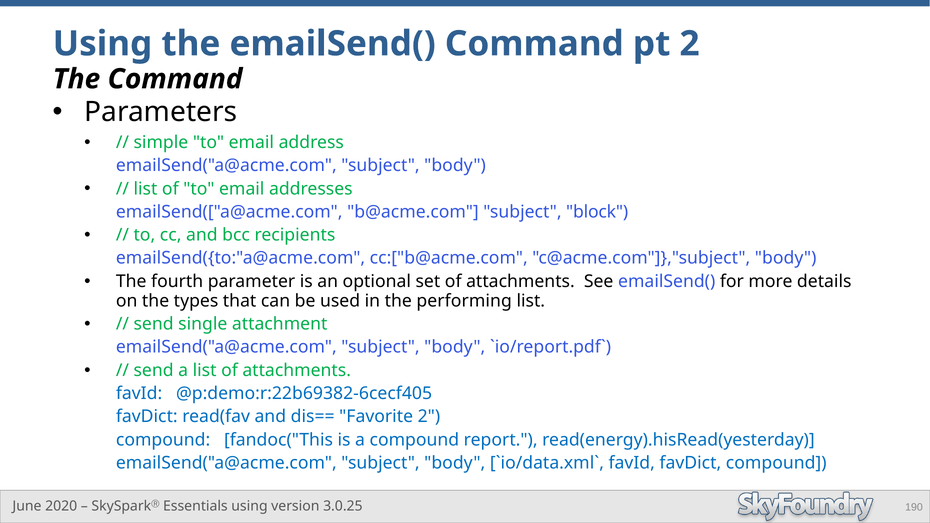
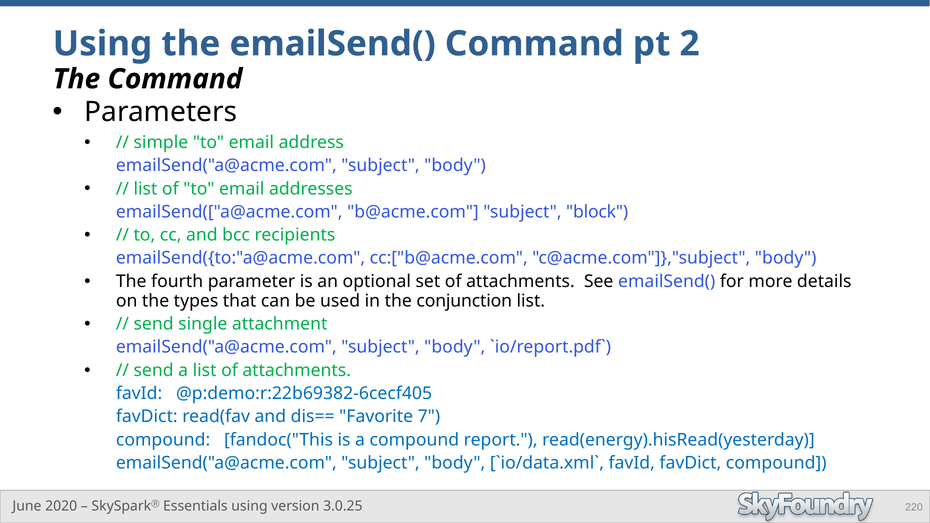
performing: performing -> conjunction
Favorite 2: 2 -> 7
190: 190 -> 220
